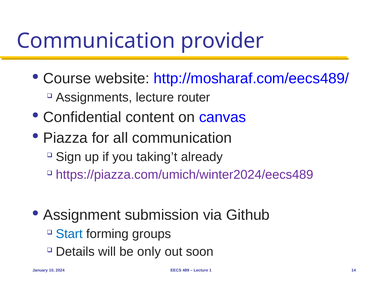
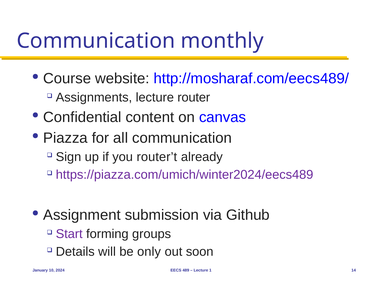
provider: provider -> monthly
taking’t: taking’t -> router’t
Start colour: blue -> purple
